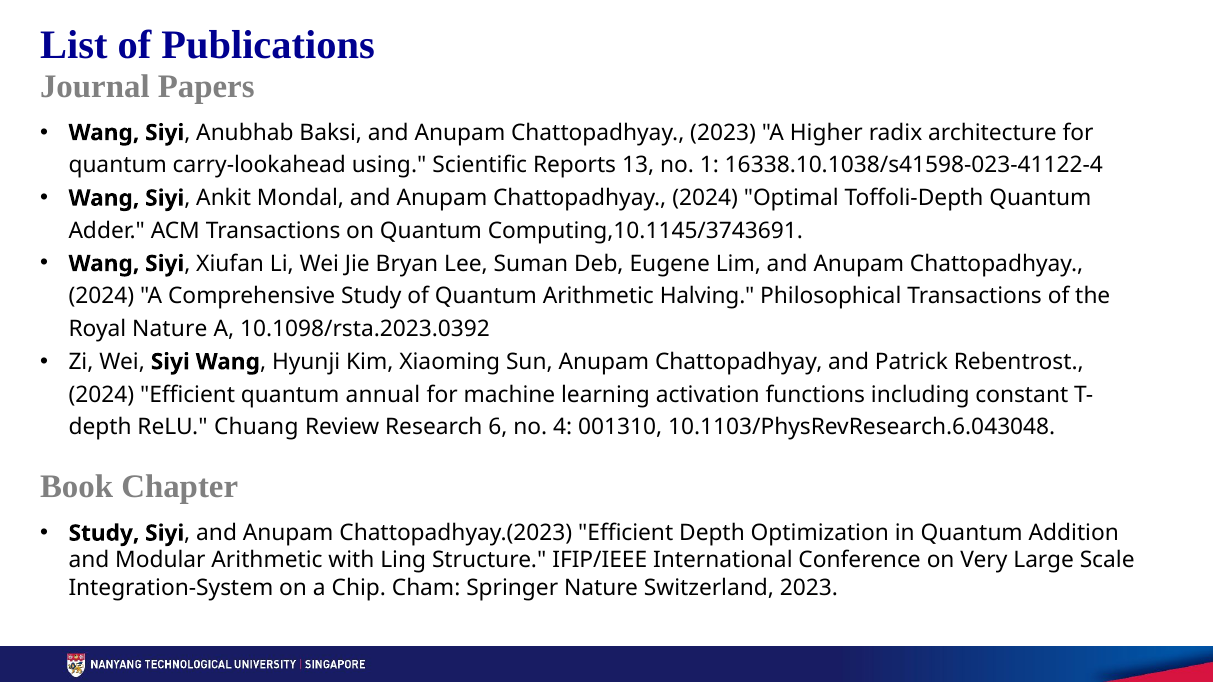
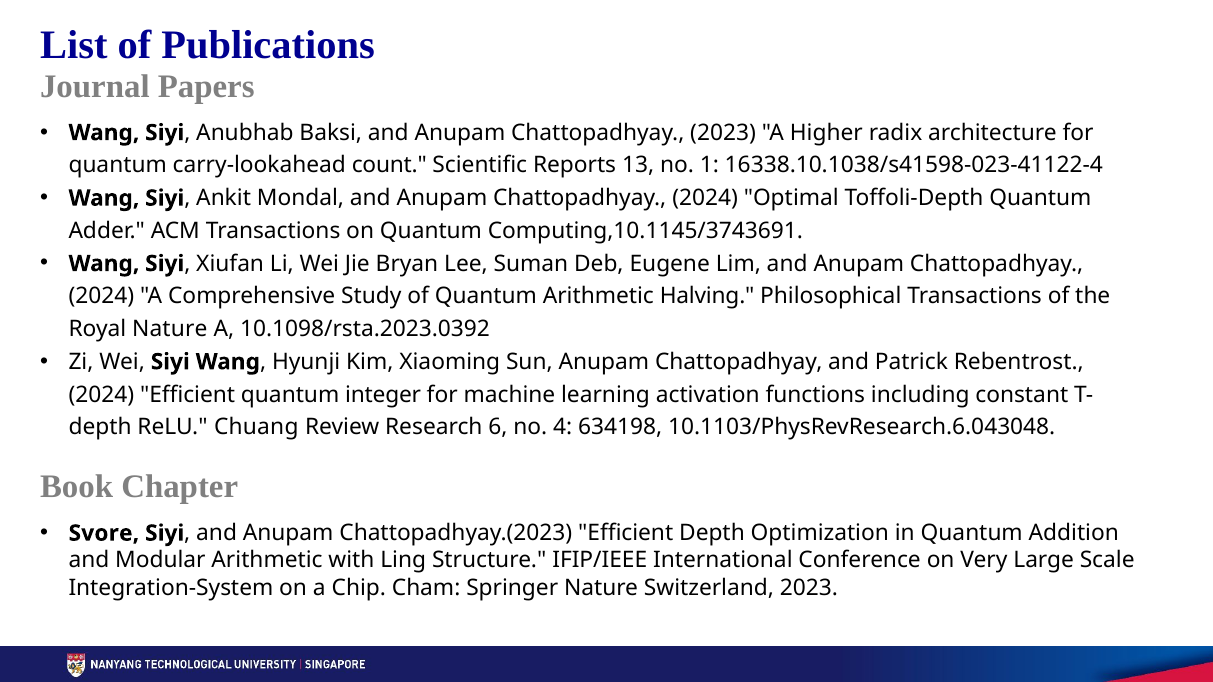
using: using -> count
annual: annual -> integer
001310: 001310 -> 634198
Study at (104, 533): Study -> Svore
